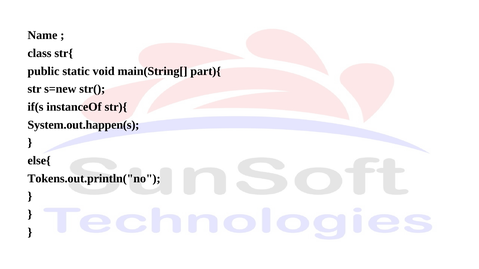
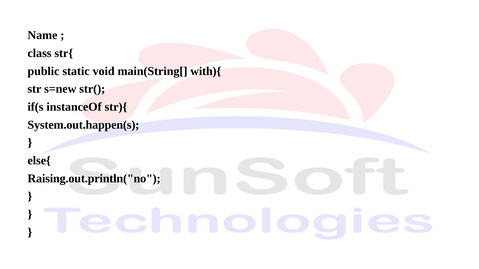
part){: part){ -> with){
Tokens.out.println("no: Tokens.out.println("no -> Raising.out.println("no
